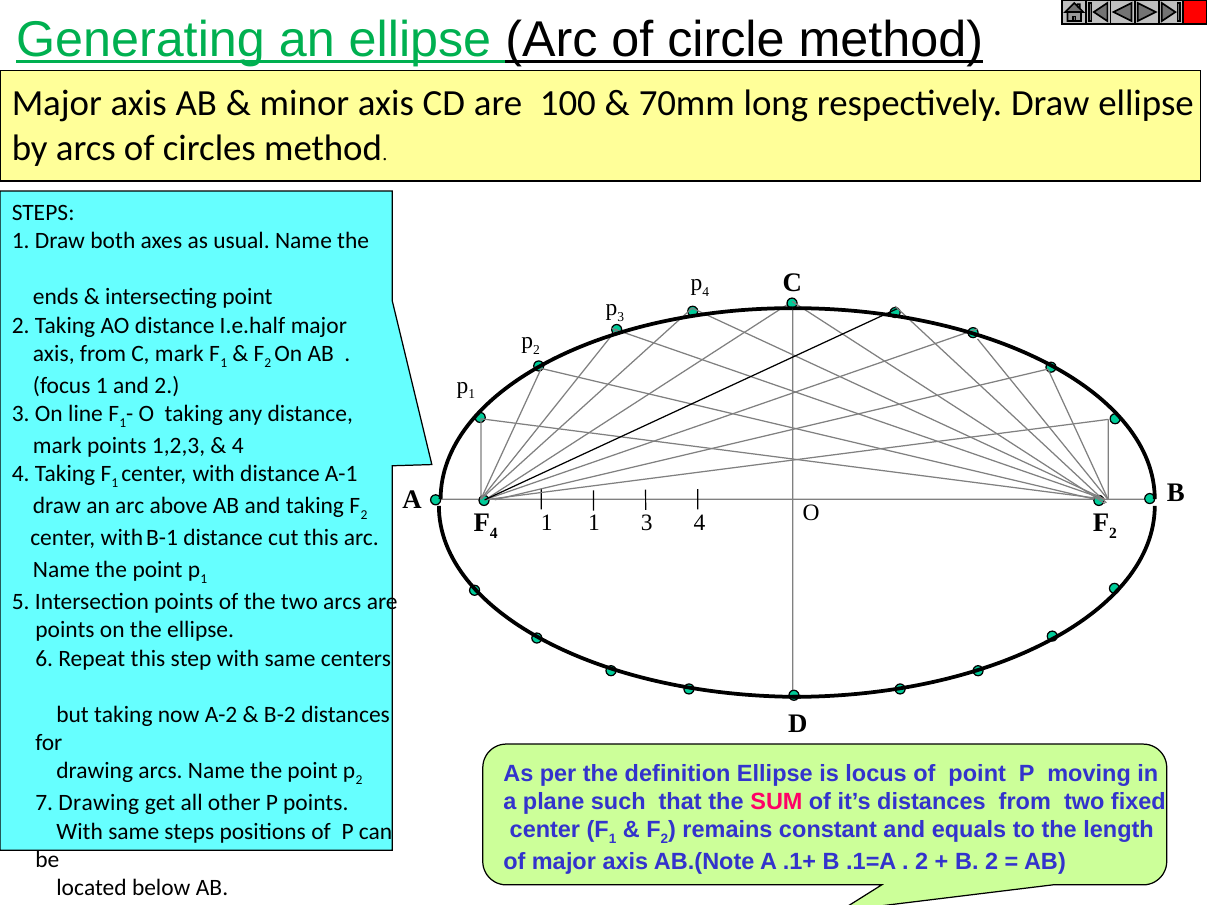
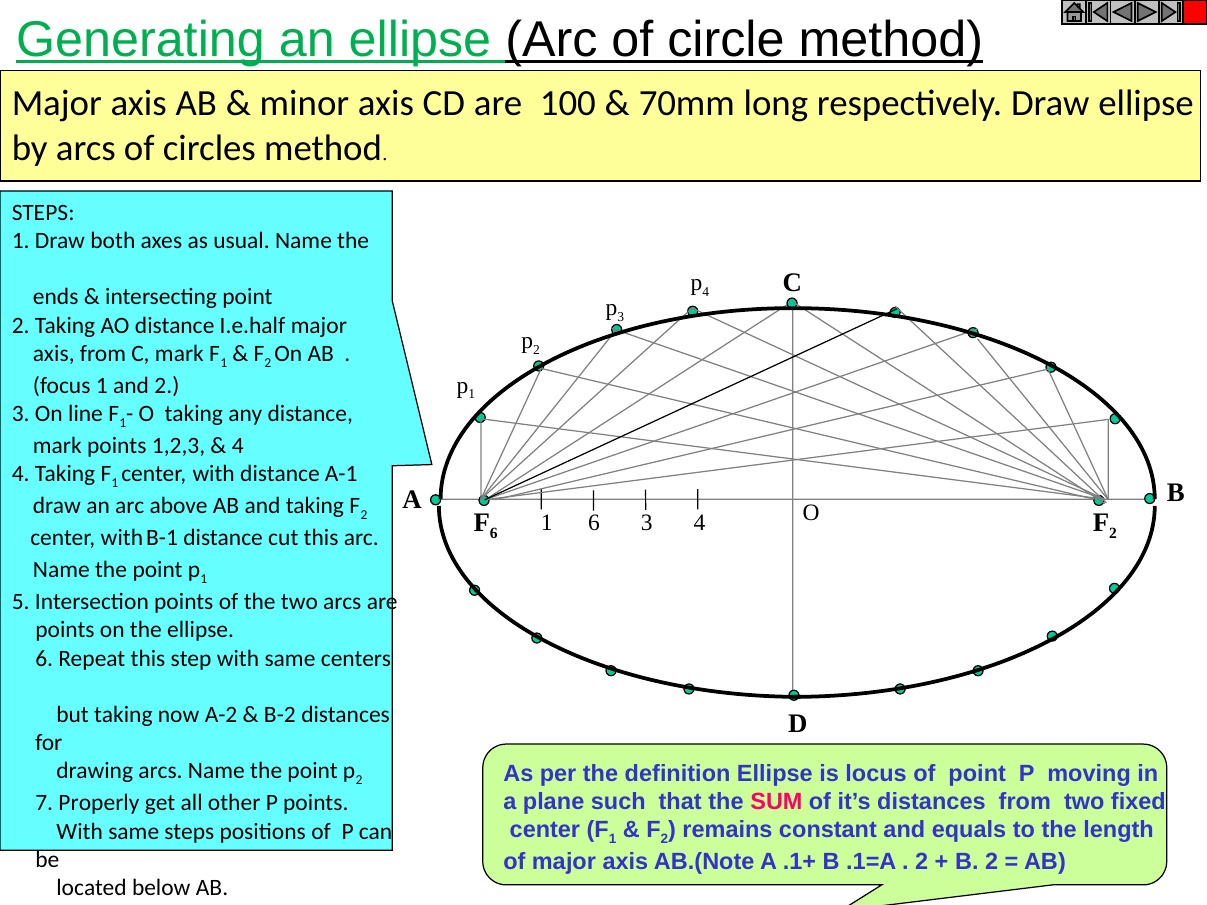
4 at (494, 534): 4 -> 6
1 1: 1 -> 6
7 Drawing: Drawing -> Properly
